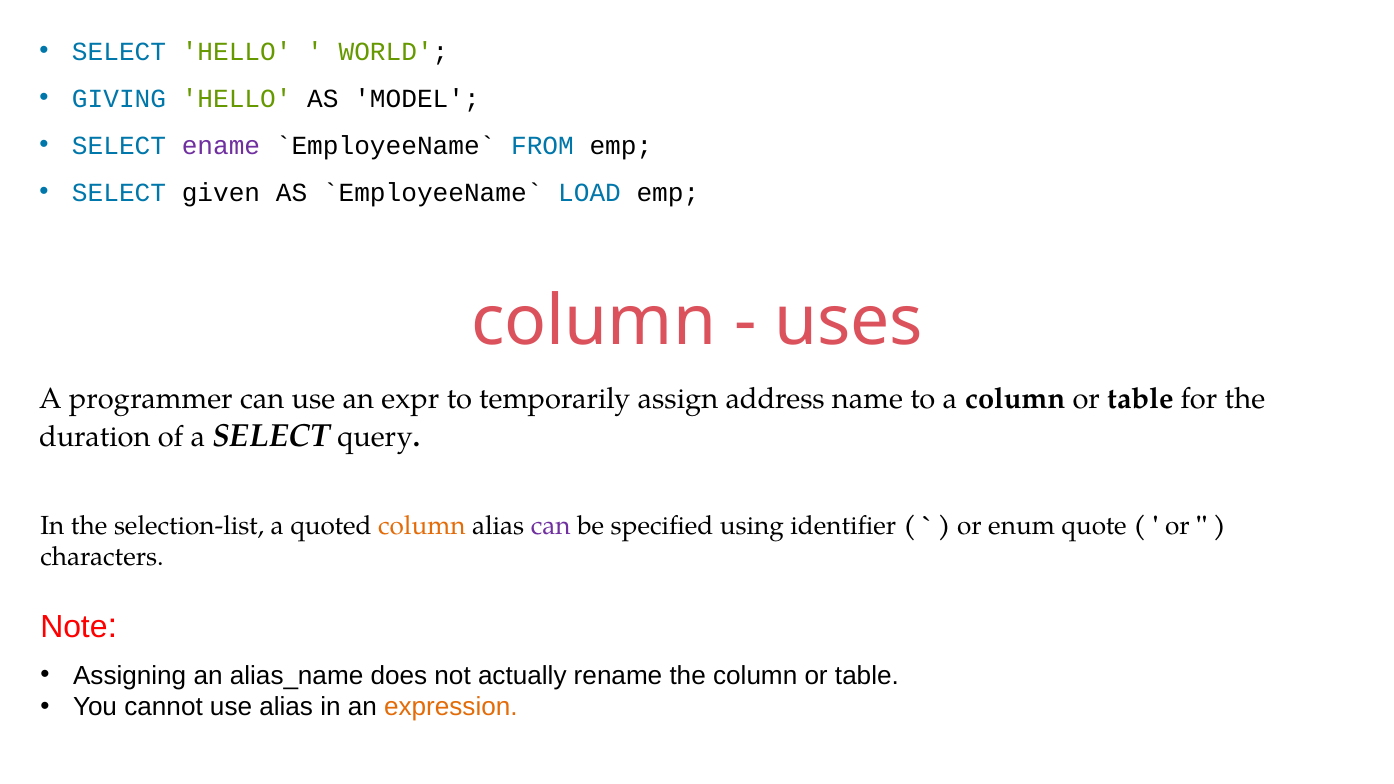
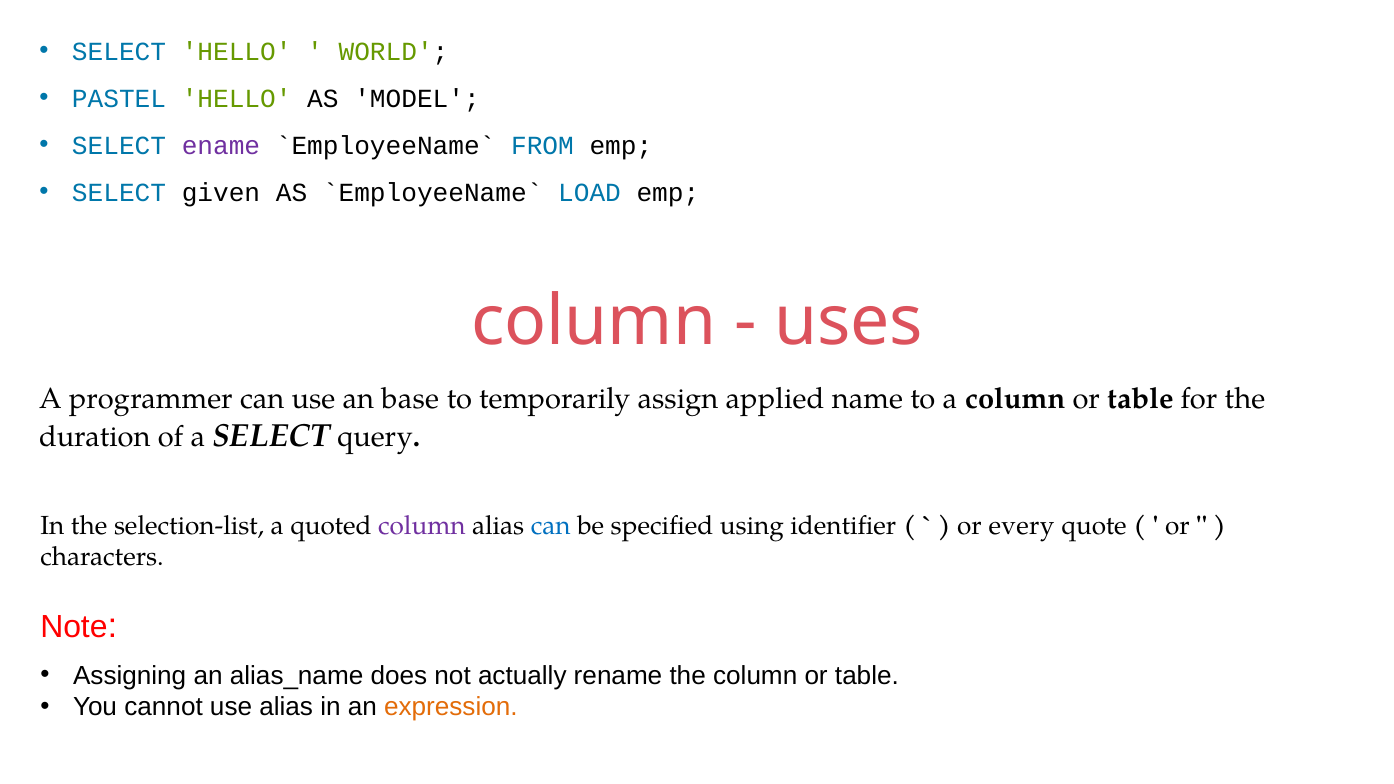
GIVING: GIVING -> PASTEL
expr: expr -> base
address: address -> applied
column at (422, 526) colour: orange -> purple
can at (551, 526) colour: purple -> blue
enum: enum -> every
